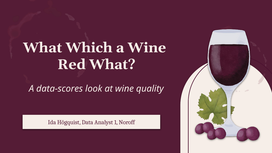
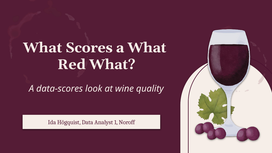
Which: Which -> Scores
a Wine: Wine -> What
